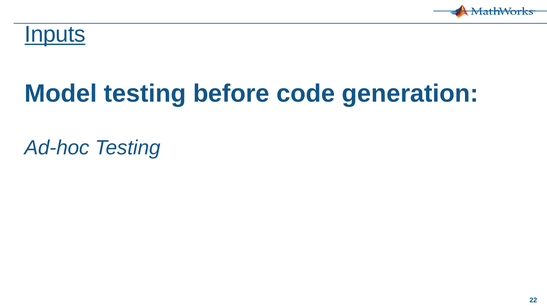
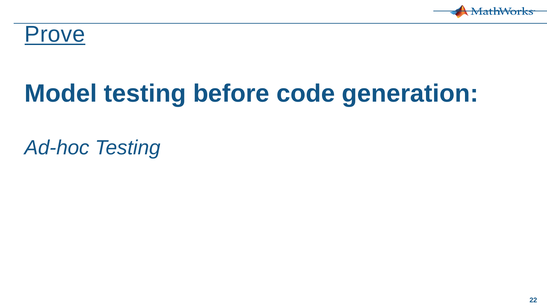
Inputs: Inputs -> Prove
